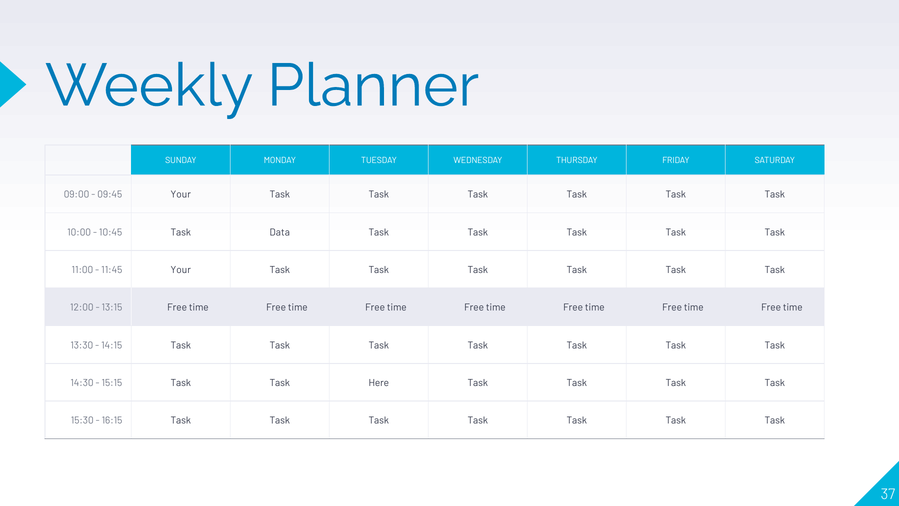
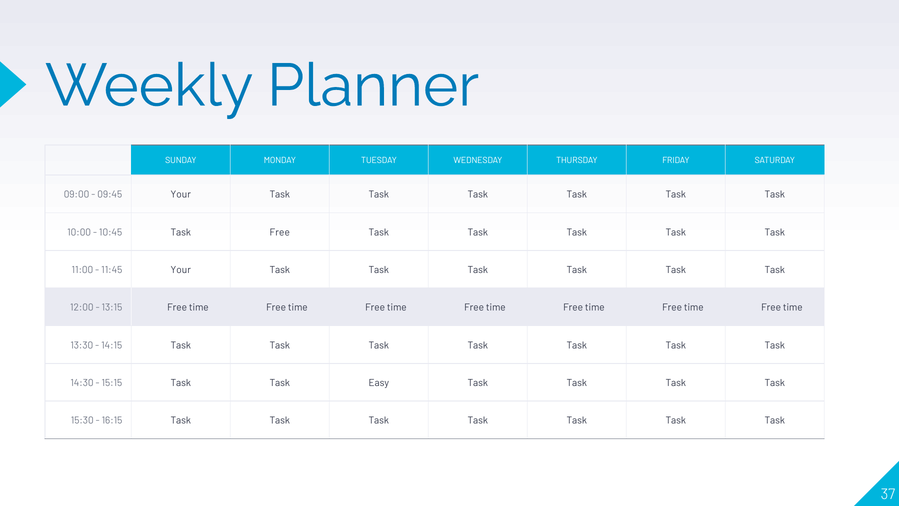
Data: Data -> Free
Here: Here -> Easy
